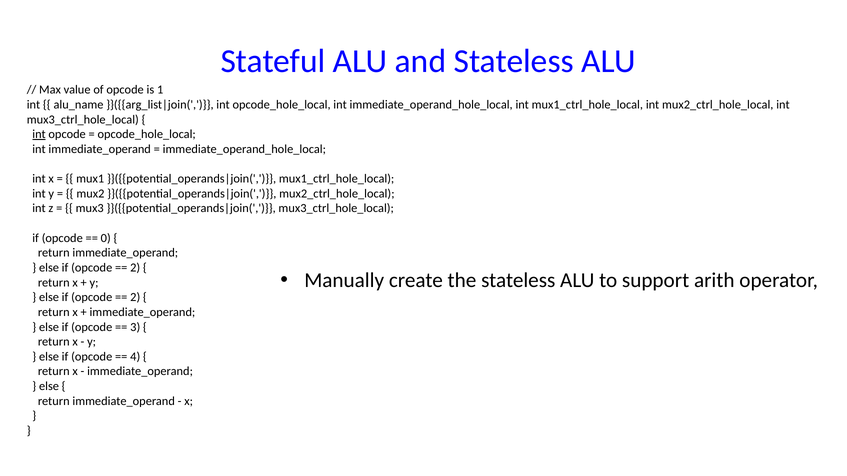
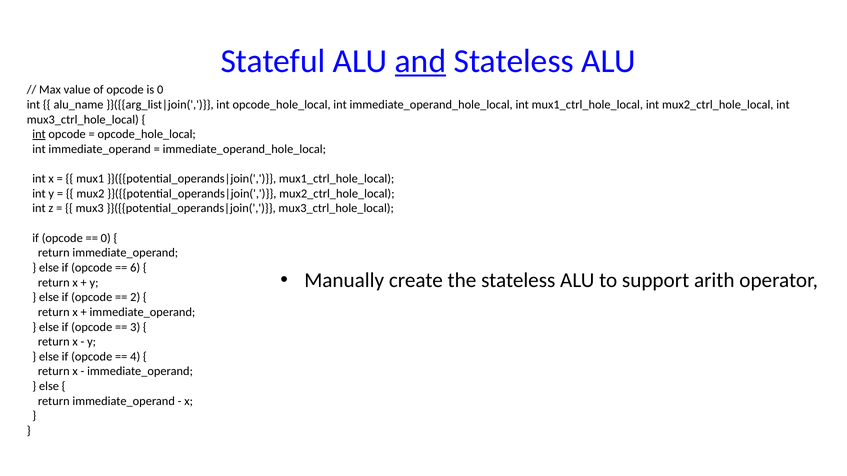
and underline: none -> present
is 1: 1 -> 0
2 at (135, 268): 2 -> 6
